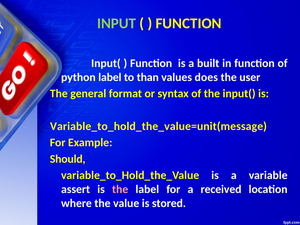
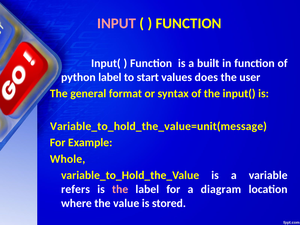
INPUT colour: light green -> pink
than: than -> start
Should: Should -> Whole
assert: assert -> refers
received: received -> diagram
